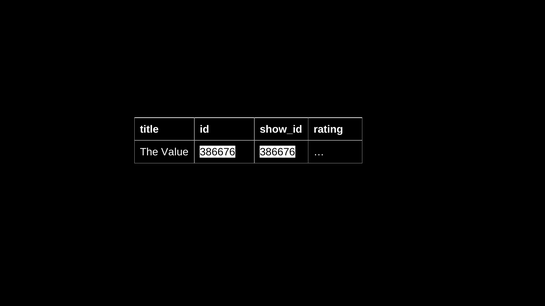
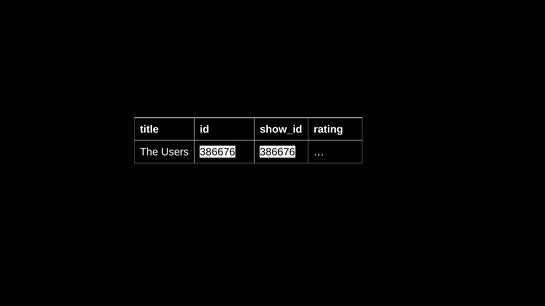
Value: Value -> Users
